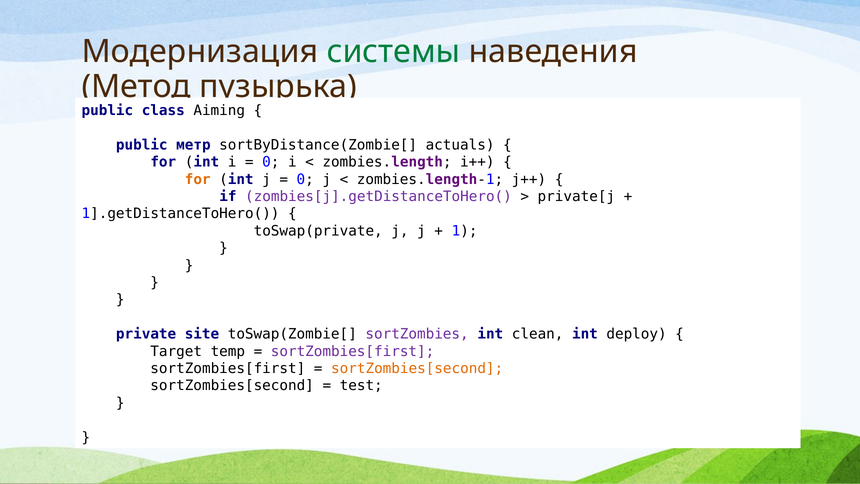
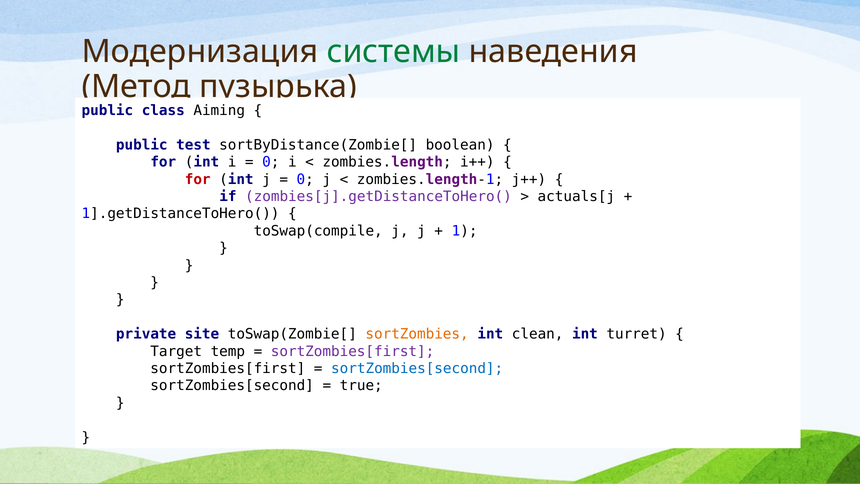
метр: метр -> test
actuals: actuals -> boolean
for at (198, 179) colour: orange -> red
private[j: private[j -> actuals[j
toSwap(private: toSwap(private -> toSwap(compile
sortZombies colour: purple -> orange
deploy: deploy -> turret
sortZombies[second at (417, 368) colour: orange -> blue
test: test -> true
